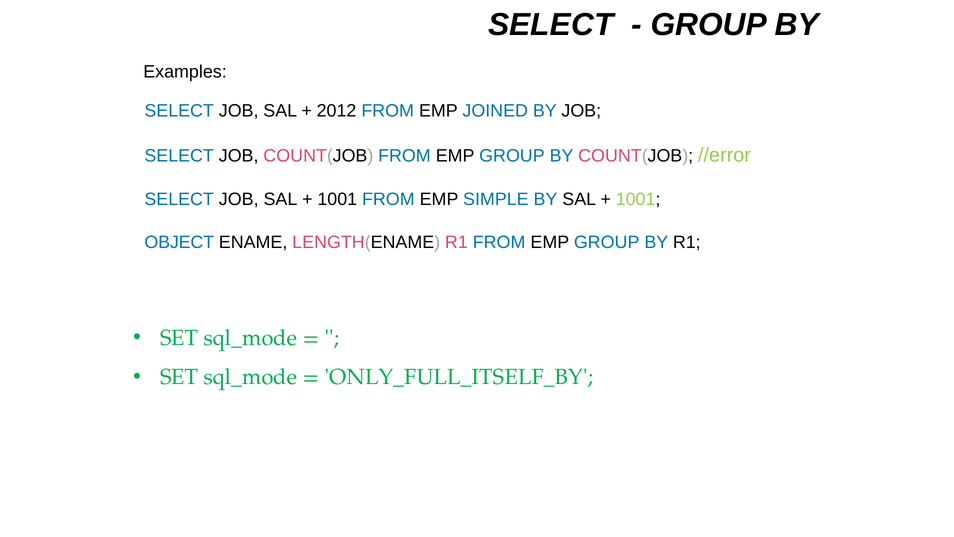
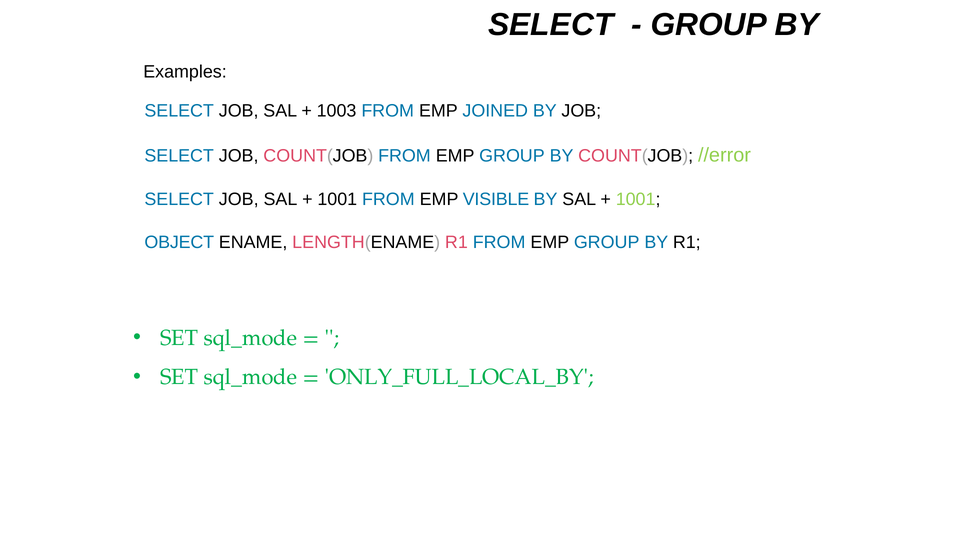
2012: 2012 -> 1003
SIMPLE: SIMPLE -> VISIBLE
ONLY_FULL_ITSELF_BY: ONLY_FULL_ITSELF_BY -> ONLY_FULL_LOCAL_BY
